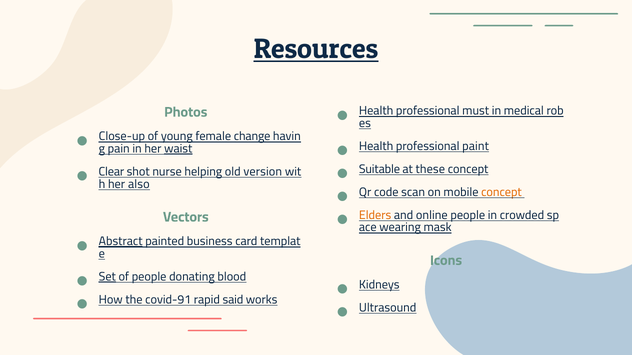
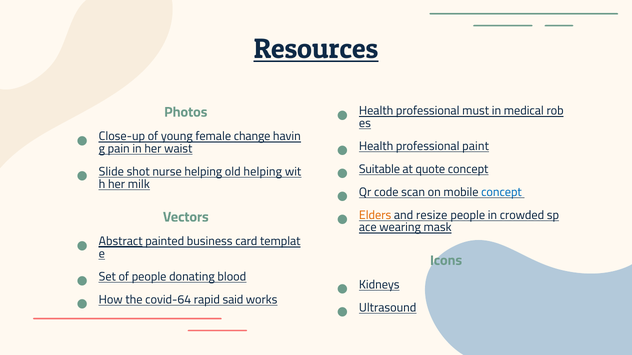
waist underline: present -> none
these: these -> quote
Clear: Clear -> Slide
old version: version -> helping
also: also -> milk
concept at (501, 192) colour: orange -> blue
online: online -> resize
Set underline: present -> none
covid-91: covid-91 -> covid-64
